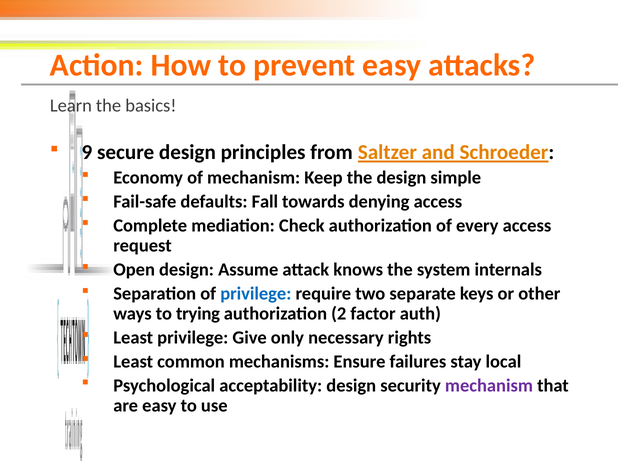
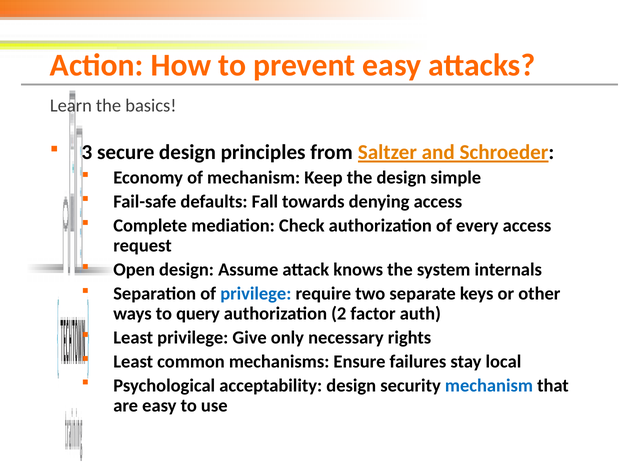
9: 9 -> 3
trying: trying -> query
mechanism at (489, 385) colour: purple -> blue
